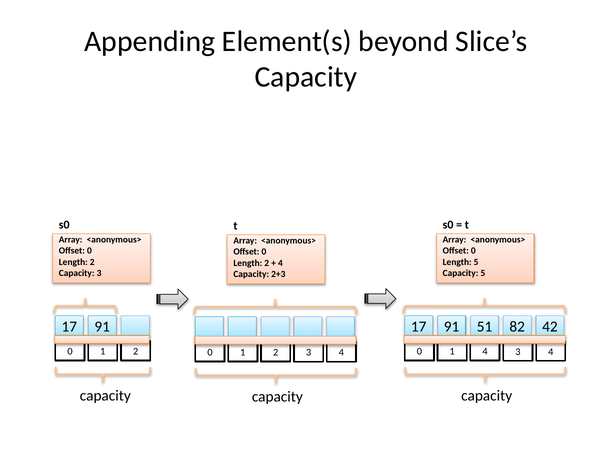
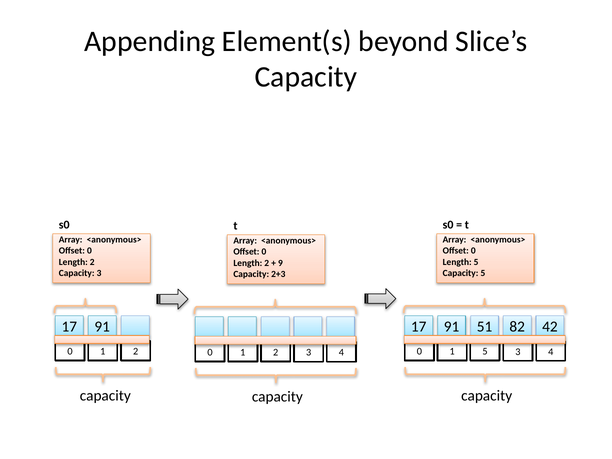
4 at (280, 263): 4 -> 9
1 4: 4 -> 5
